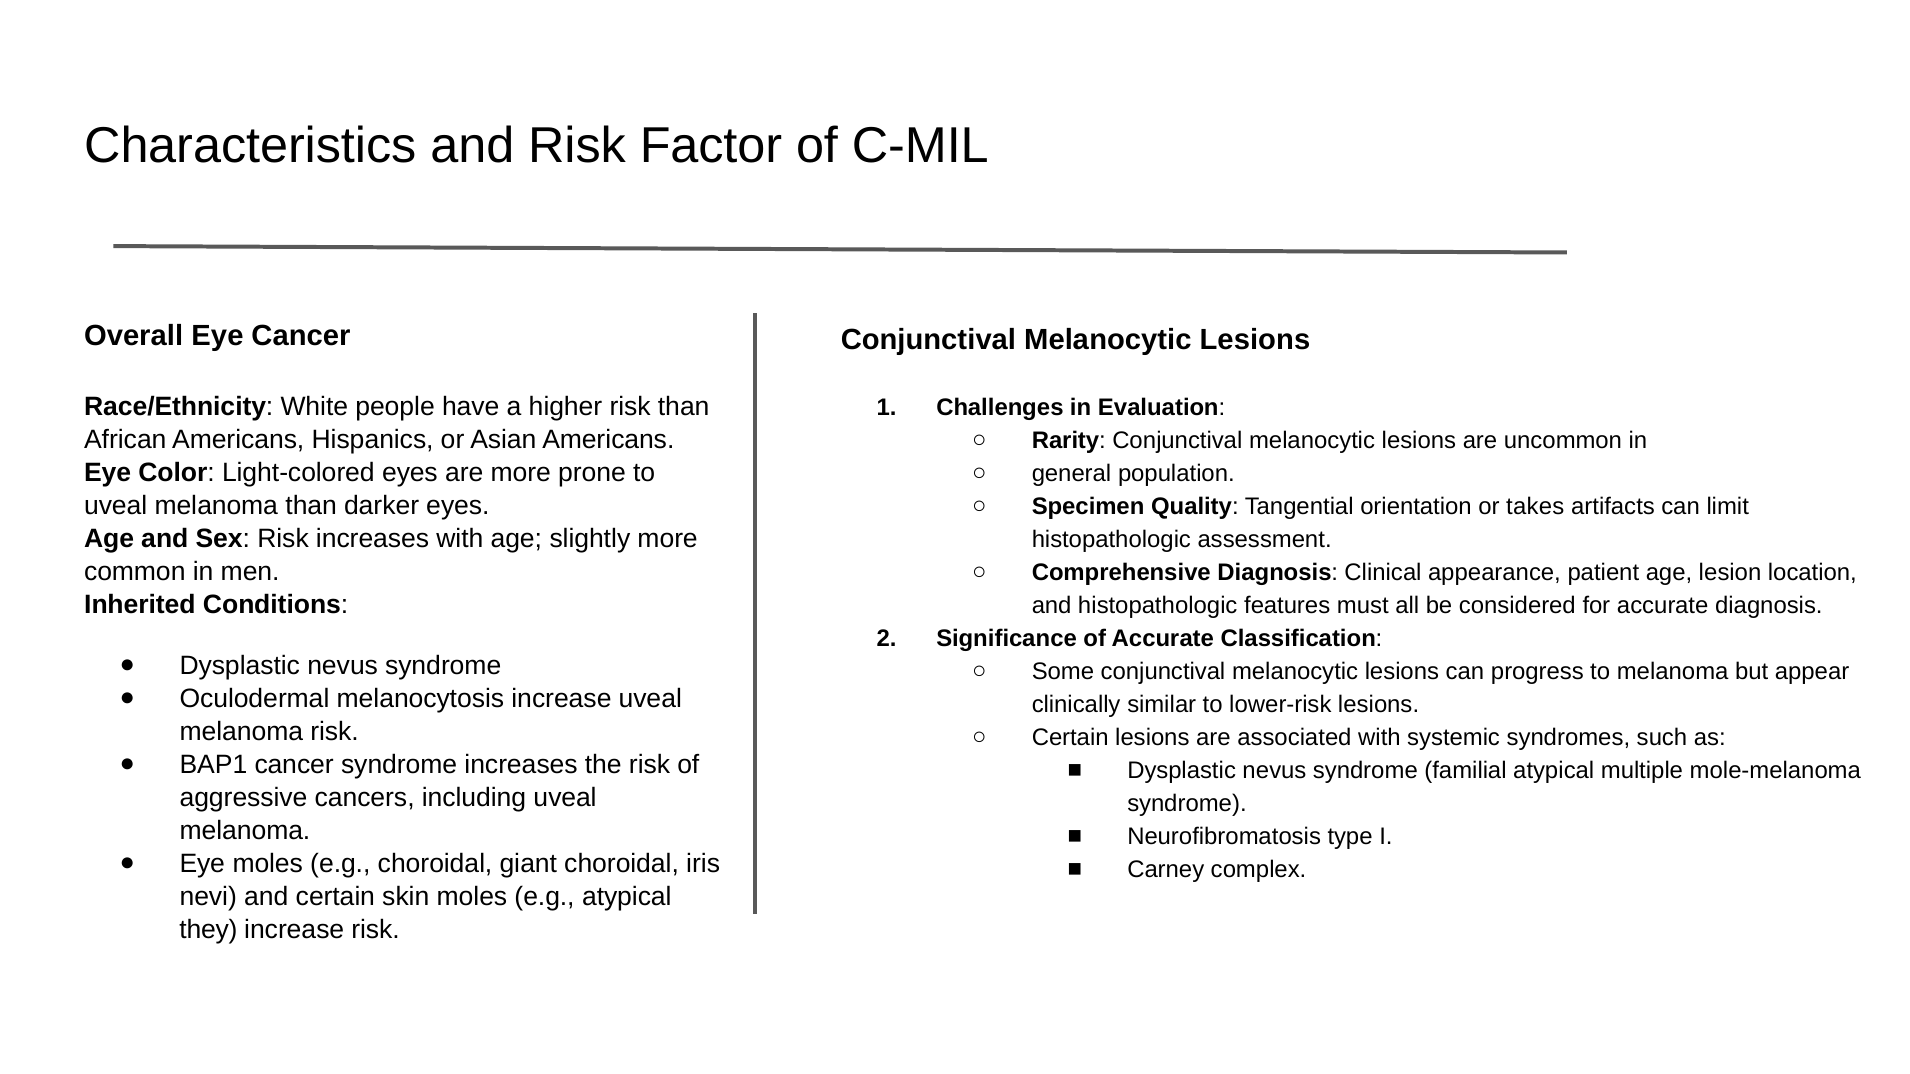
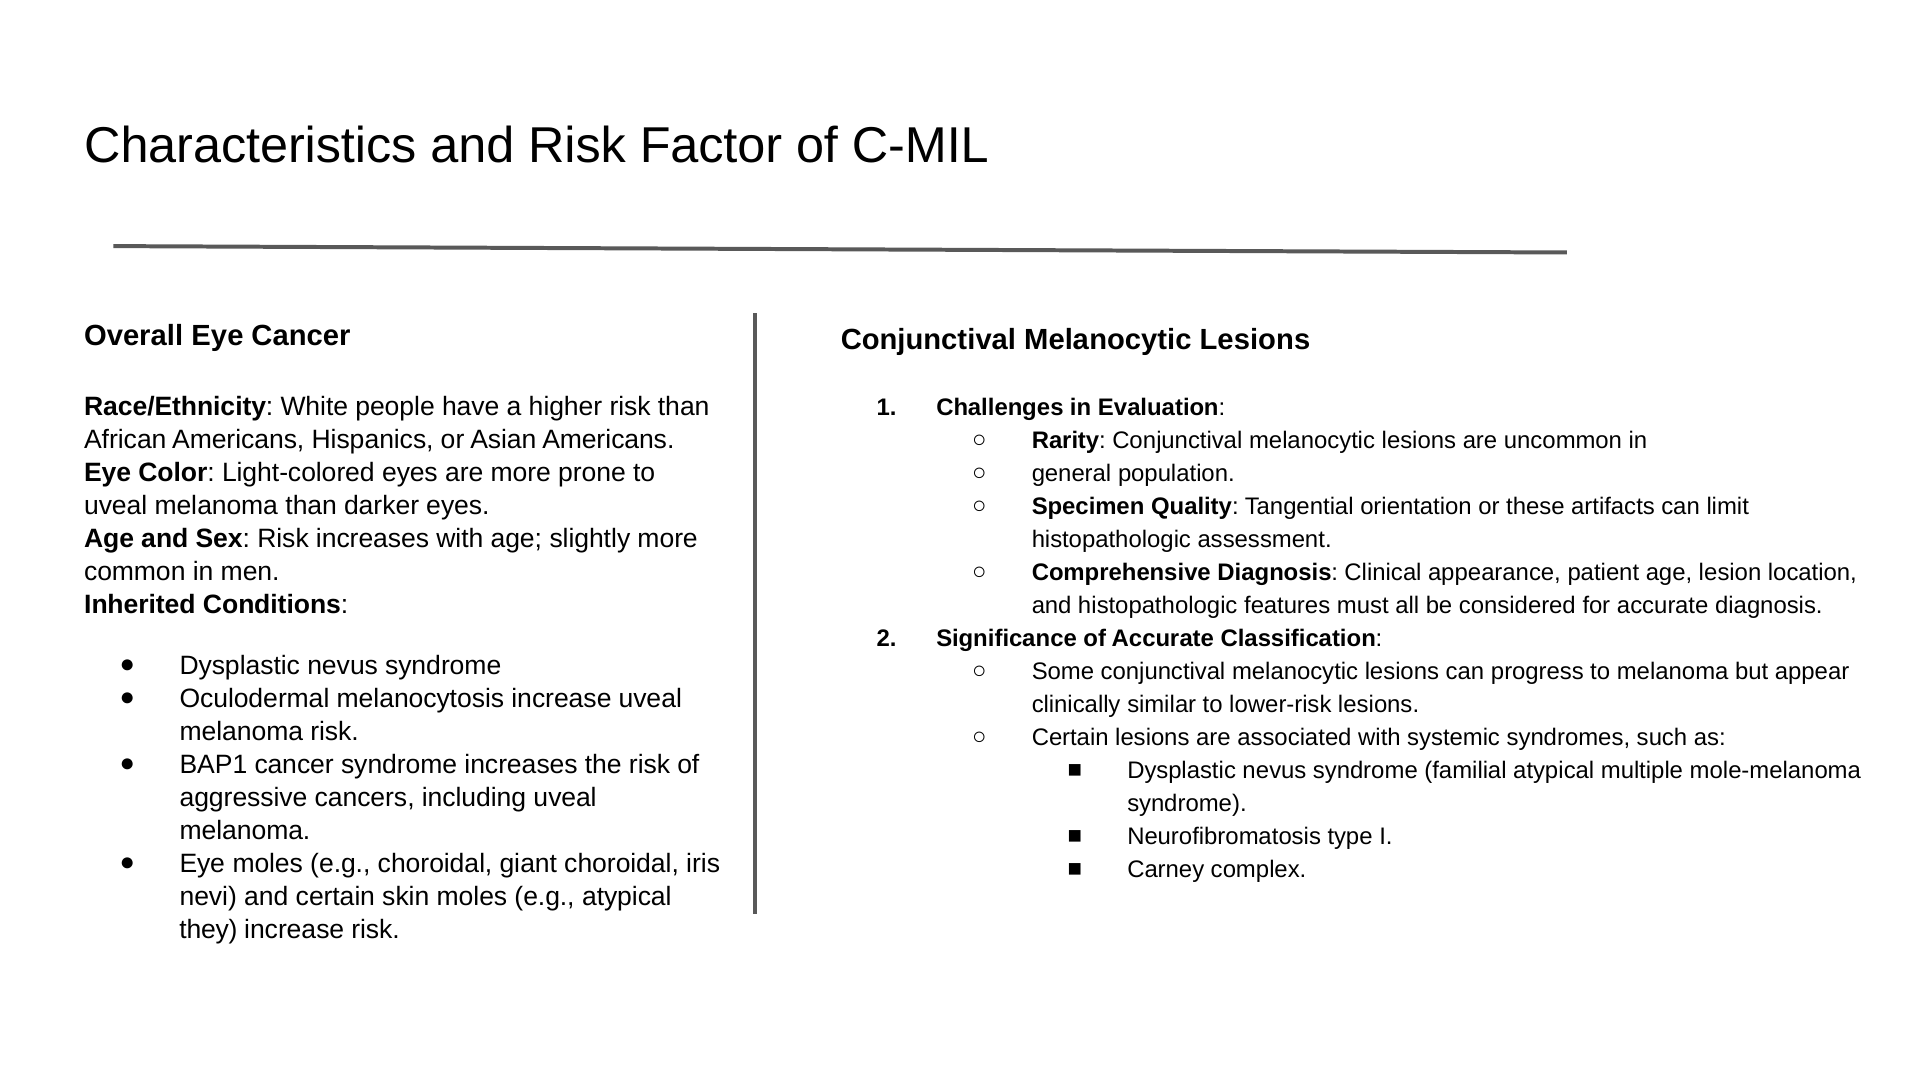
takes: takes -> these
